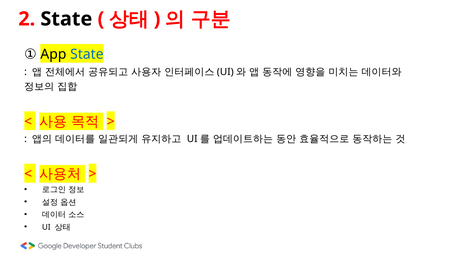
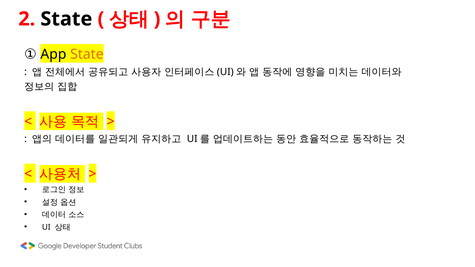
State at (87, 54) colour: blue -> orange
